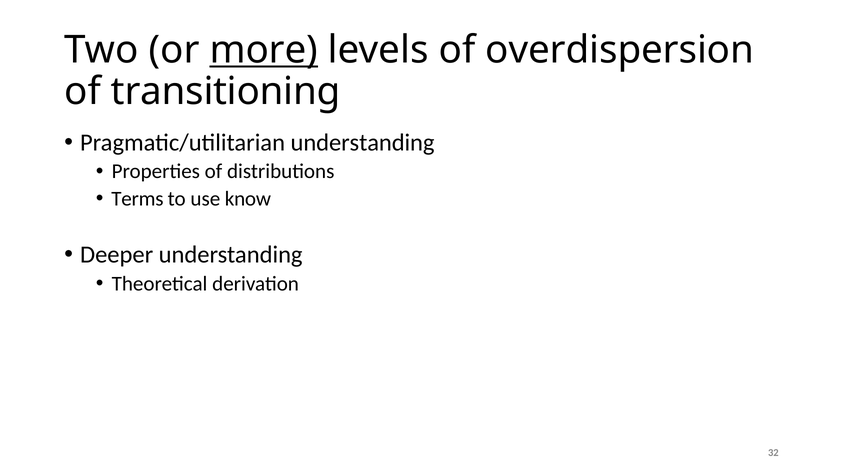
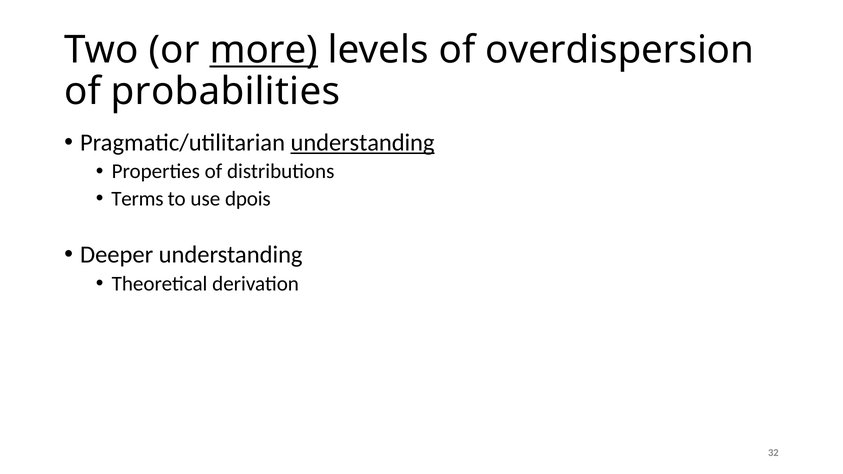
transitioning: transitioning -> probabilities
understanding at (363, 143) underline: none -> present
know: know -> dpois
